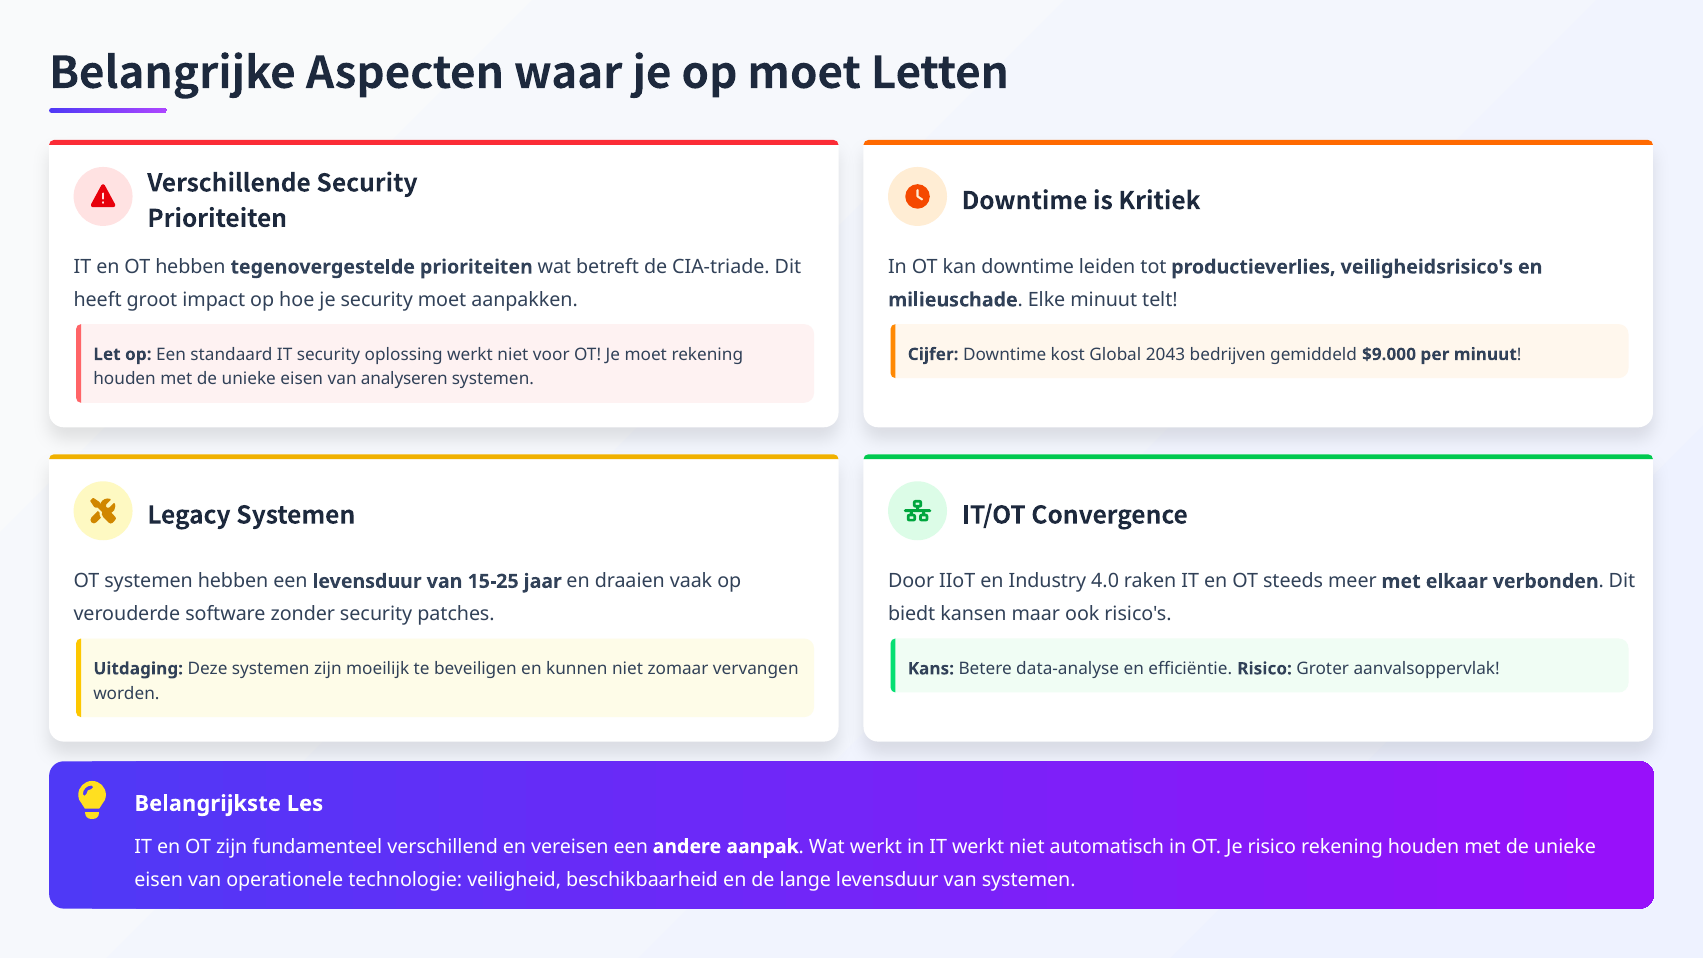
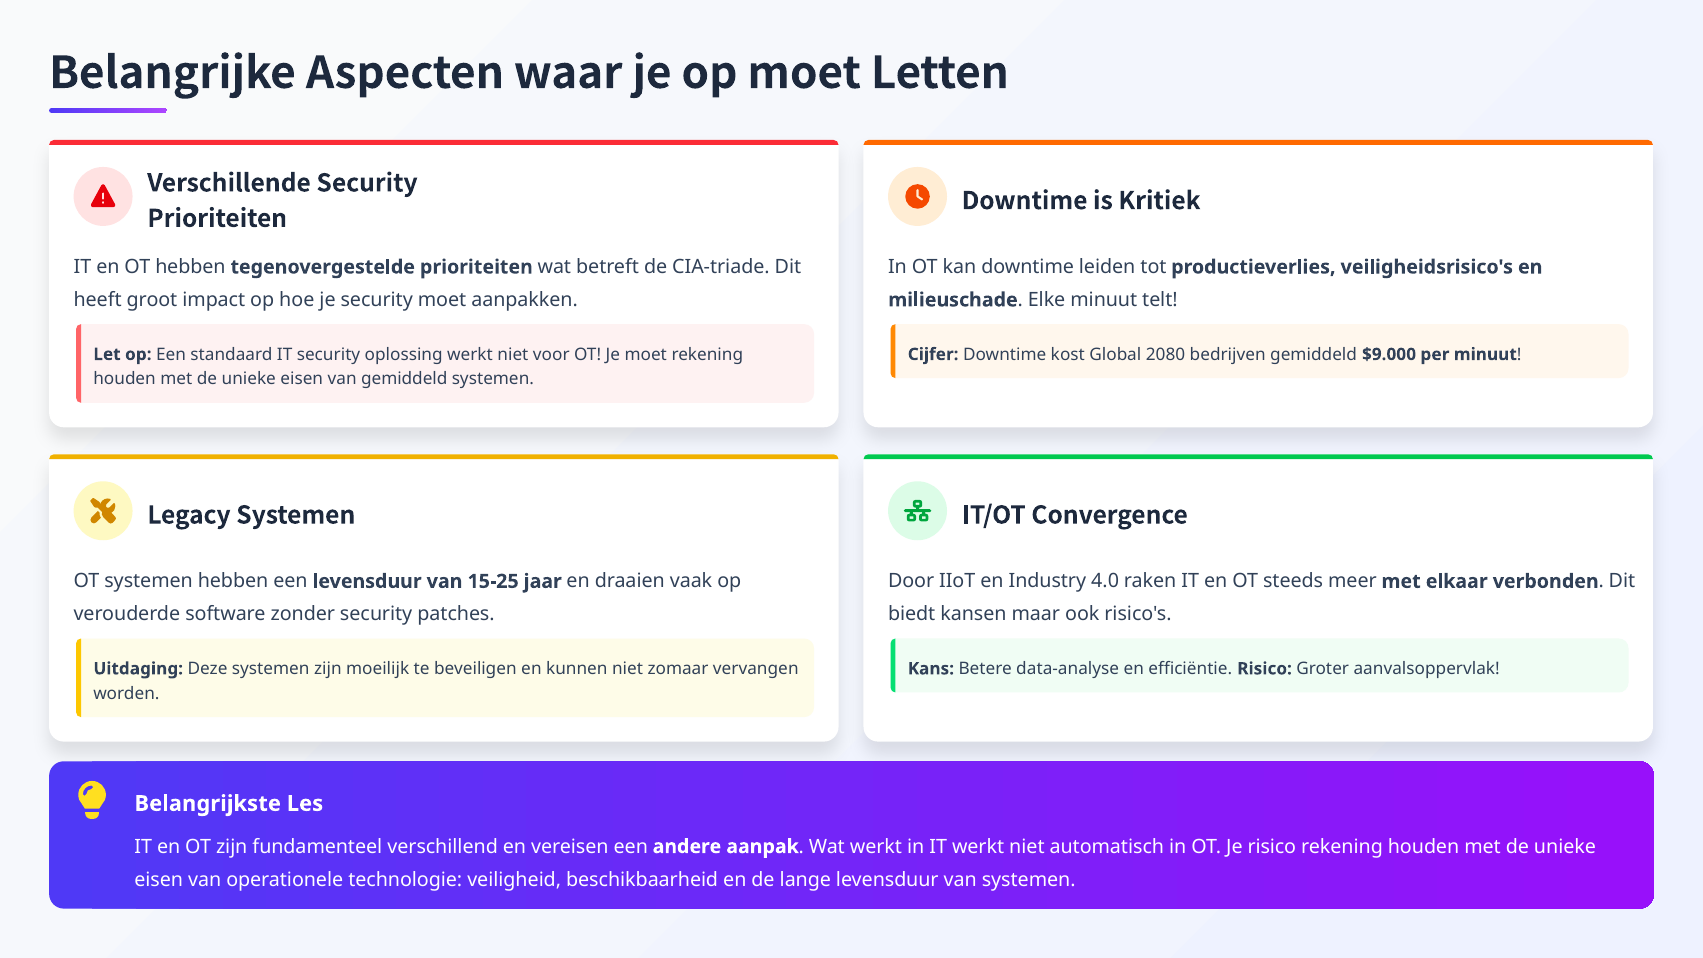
2043: 2043 -> 2080
van analyseren: analyseren -> gemiddeld
